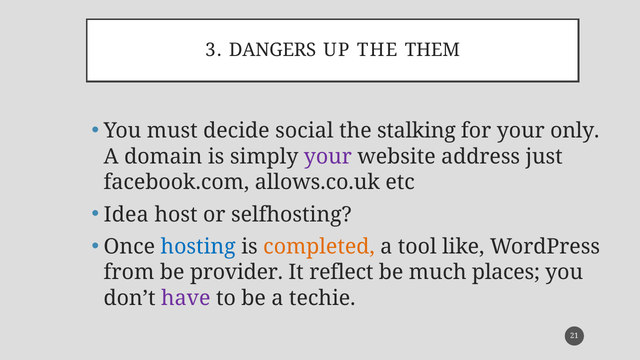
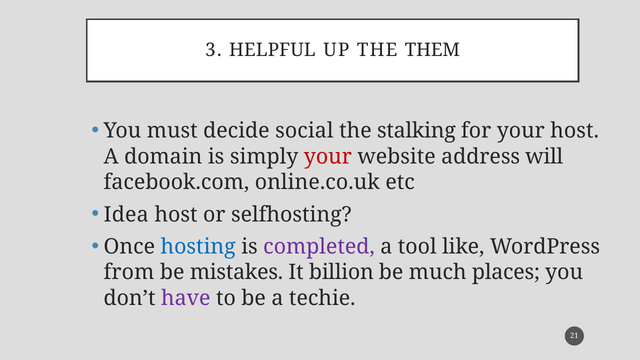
DANGERS: DANGERS -> HELPFUL
your only: only -> host
your at (328, 157) colour: purple -> red
just: just -> will
allows.co.uk: allows.co.uk -> online.co.uk
completed colour: orange -> purple
provider: provider -> mistakes
reflect: reflect -> billion
